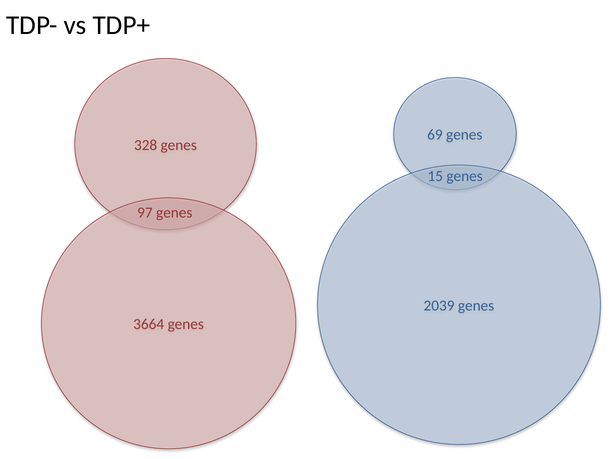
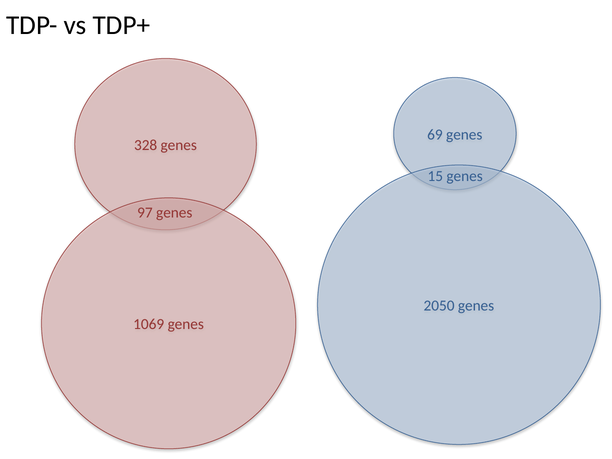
2039: 2039 -> 2050
3664: 3664 -> 1069
